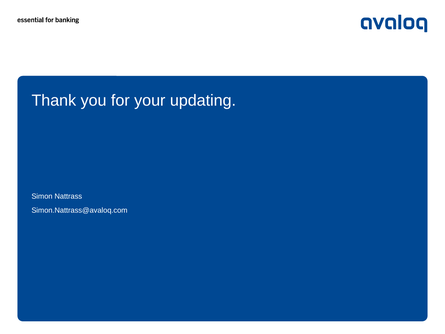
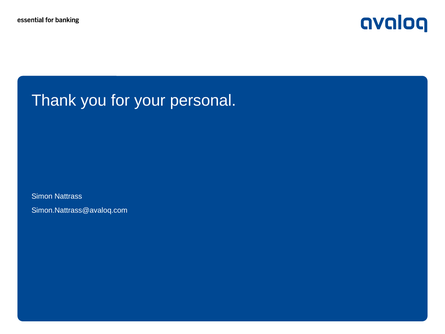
updating: updating -> personal
